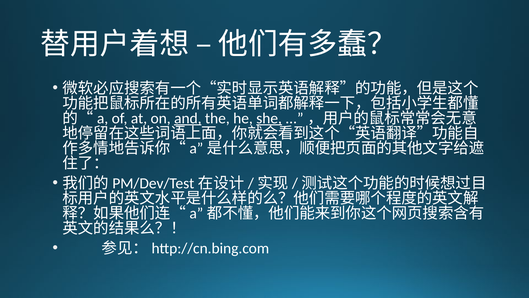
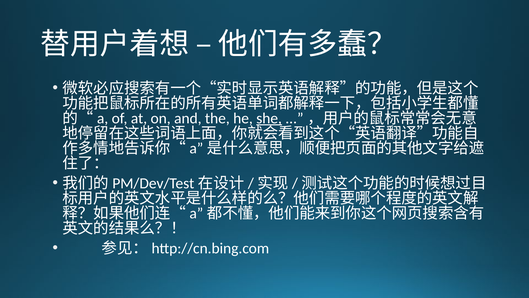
and underline: present -> none
